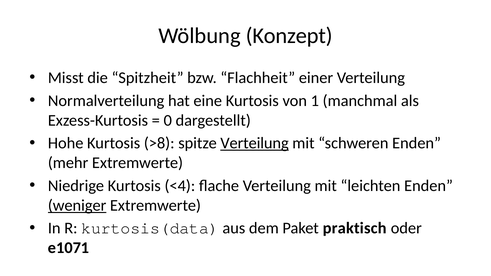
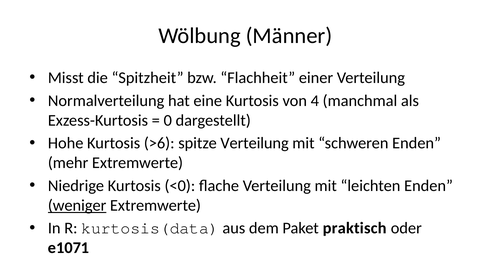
Konzept: Konzept -> Männer
1: 1 -> 4
>8: >8 -> >6
Verteilung at (255, 143) underline: present -> none
<4: <4 -> <0
